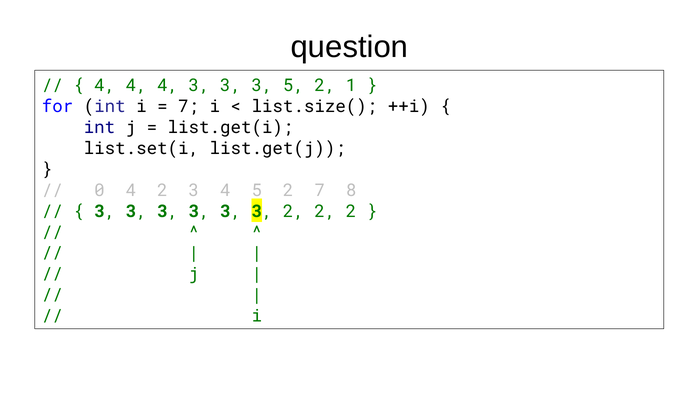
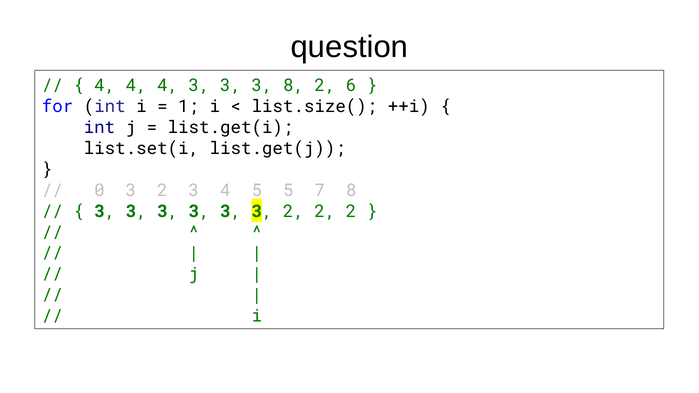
3 5: 5 -> 8
1: 1 -> 6
7 at (189, 107): 7 -> 1
0 4: 4 -> 3
2 at (288, 190): 2 -> 5
